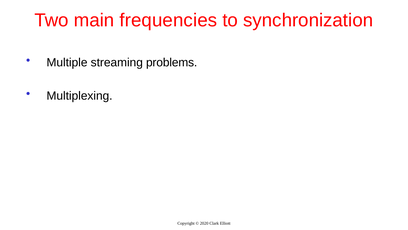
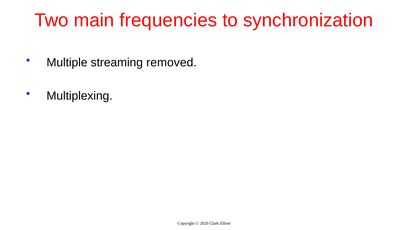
problems: problems -> removed
